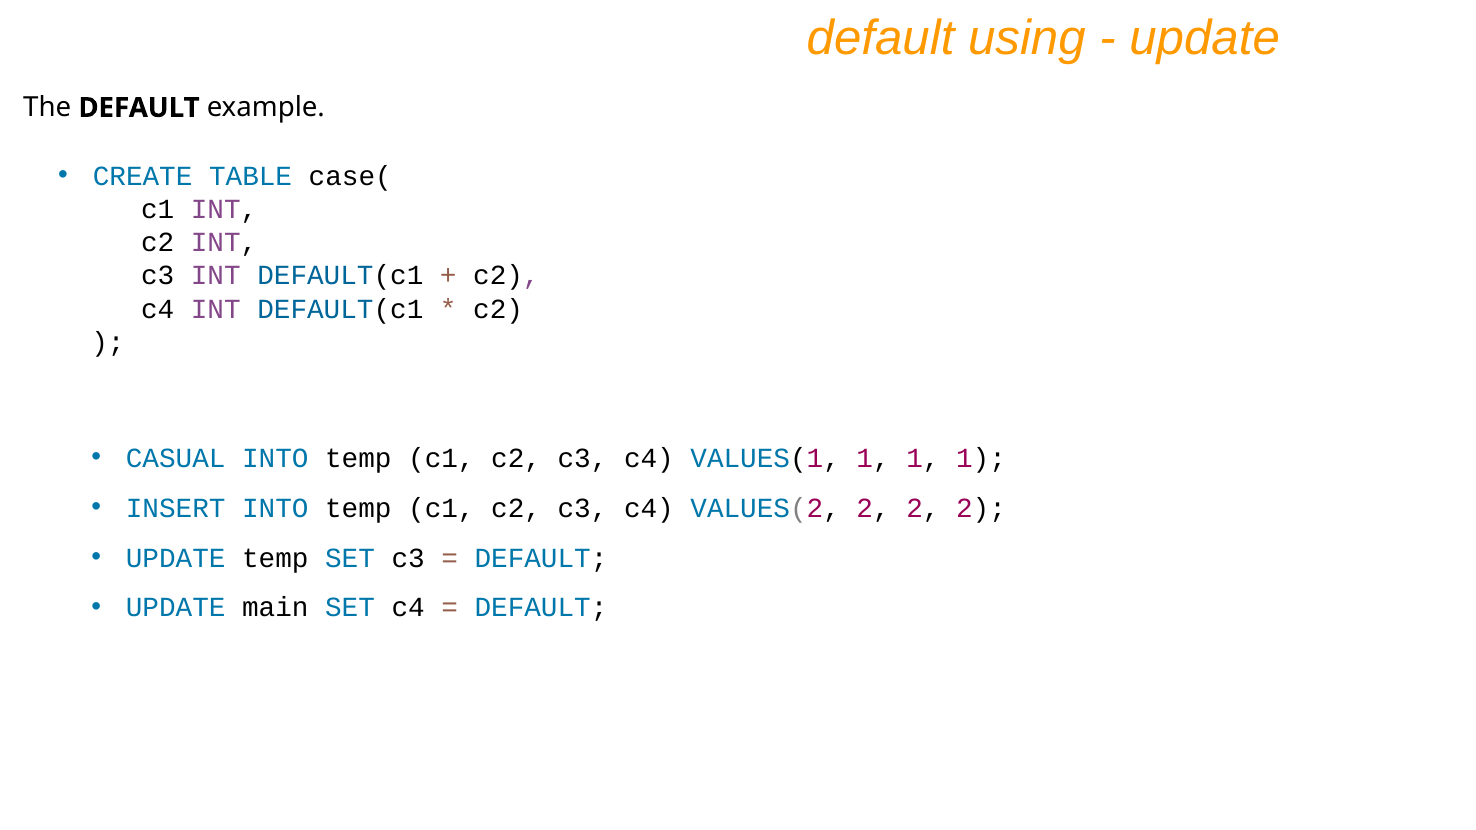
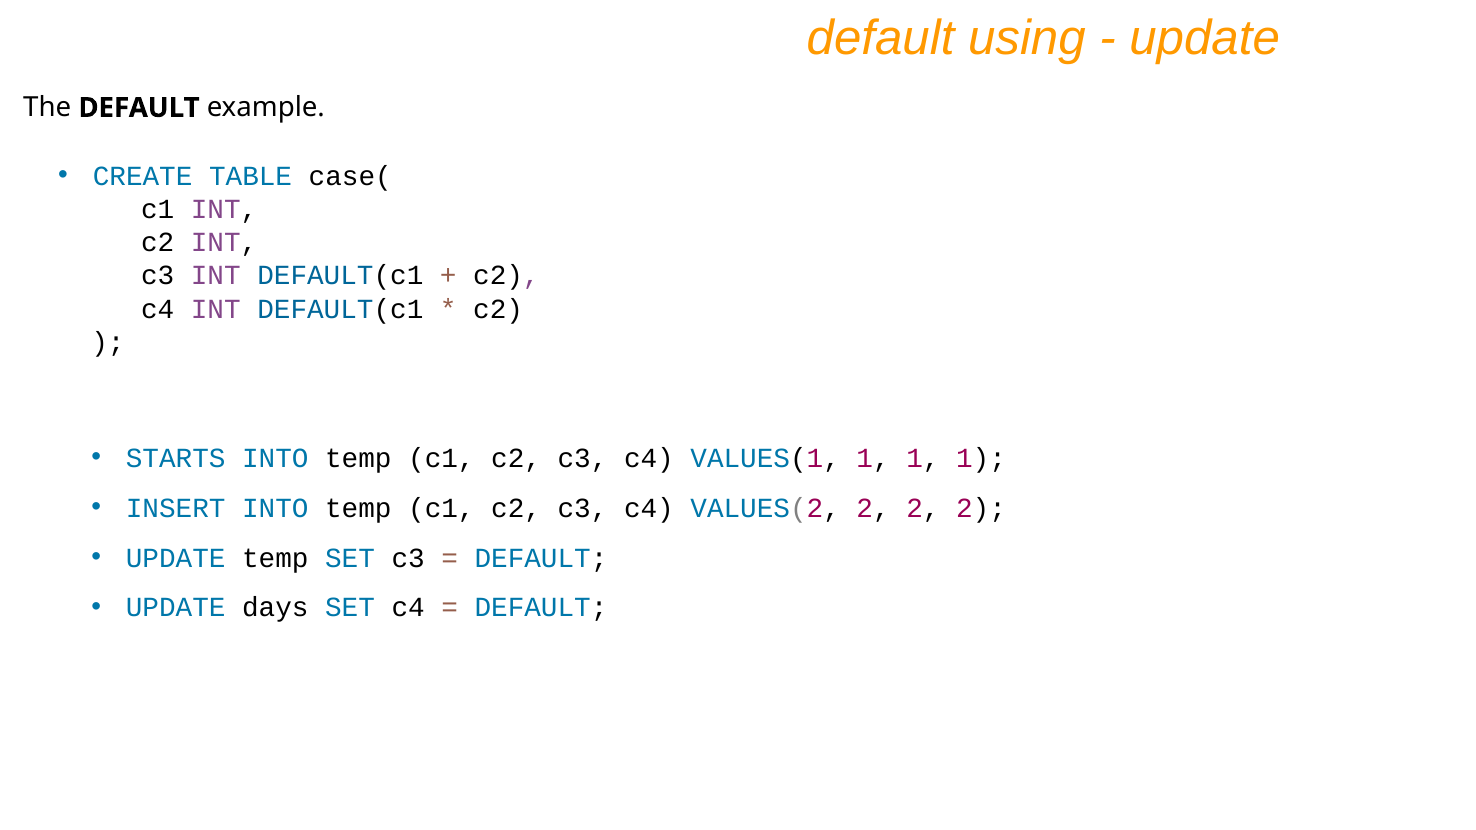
CASUAL: CASUAL -> STARTS
main: main -> days
